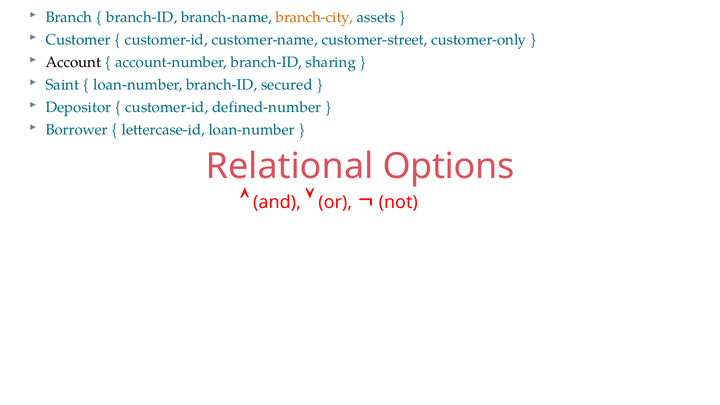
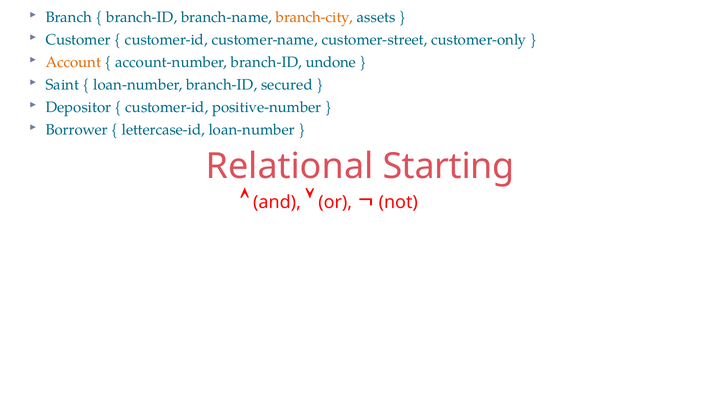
Account colour: black -> orange
sharing: sharing -> undone
defined-number: defined-number -> positive-number
Options: Options -> Starting
